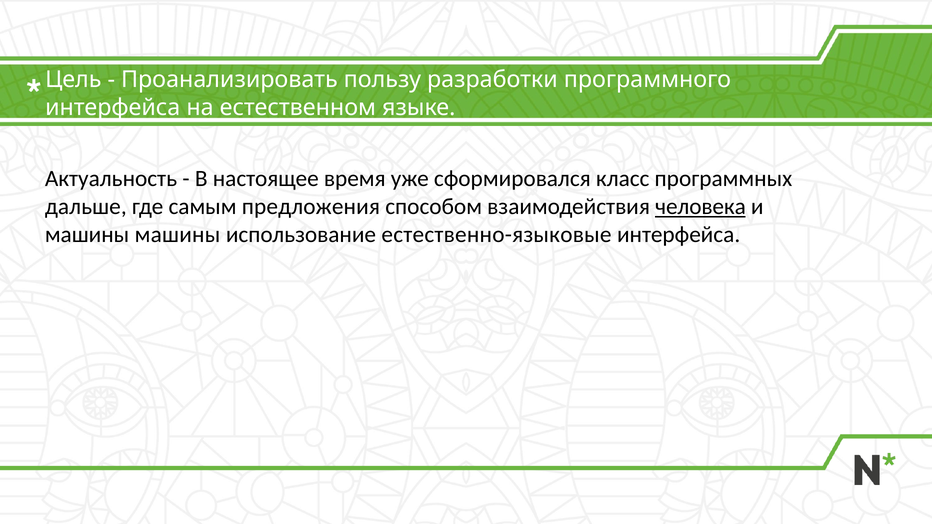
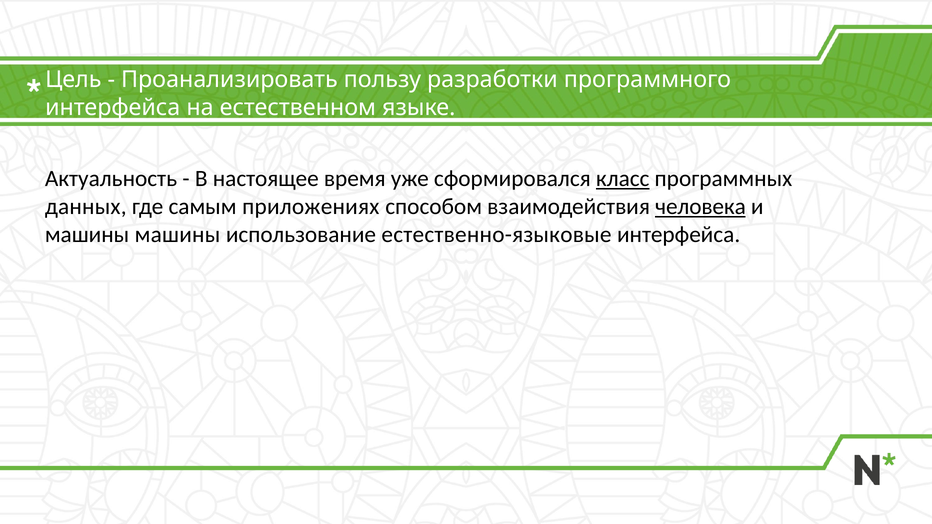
класс underline: none -> present
дальше: дальше -> данных
предложения: предложения -> приложениях
